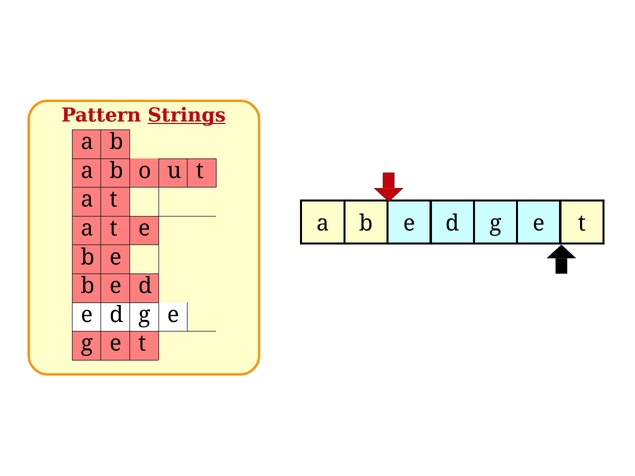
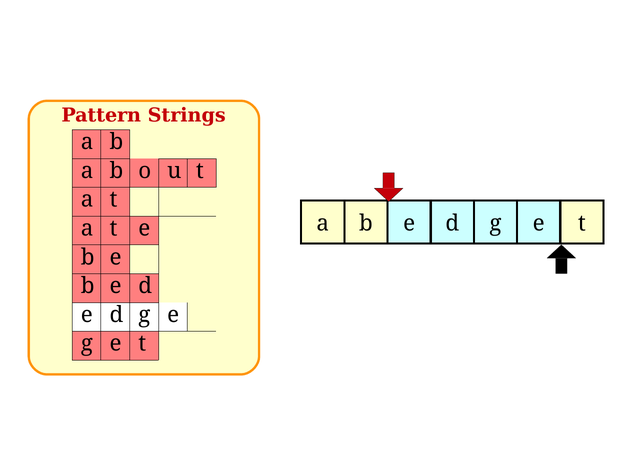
Strings underline: present -> none
